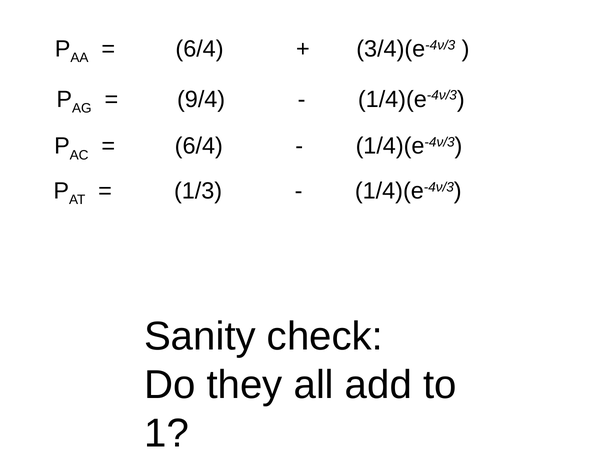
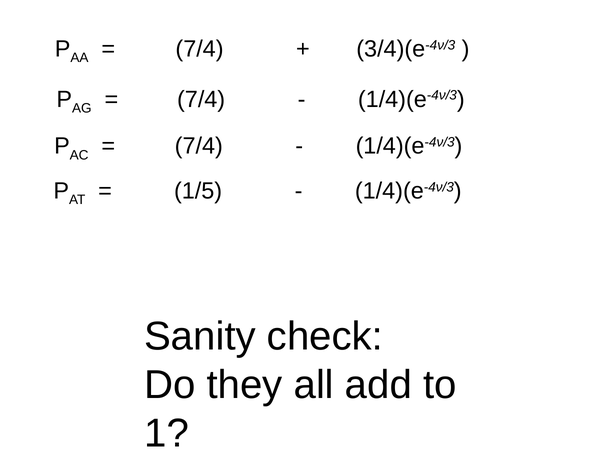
6/4 at (200, 49): 6/4 -> 7/4
9/4 at (201, 99): 9/4 -> 7/4
6/4 at (199, 146): 6/4 -> 7/4
1/3: 1/3 -> 1/5
